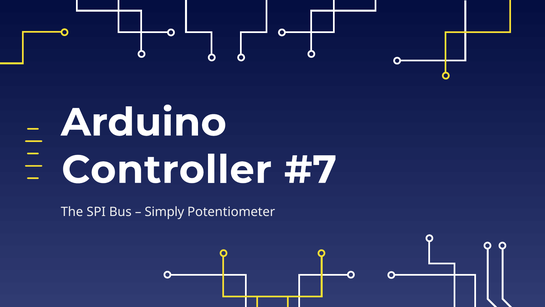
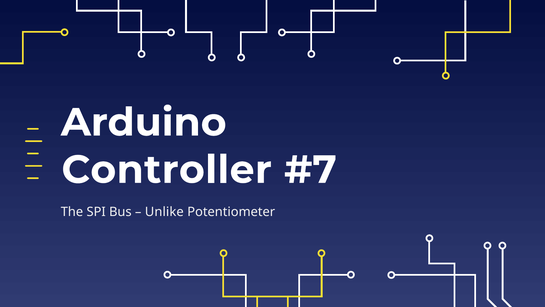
Simply: Simply -> Unlike
